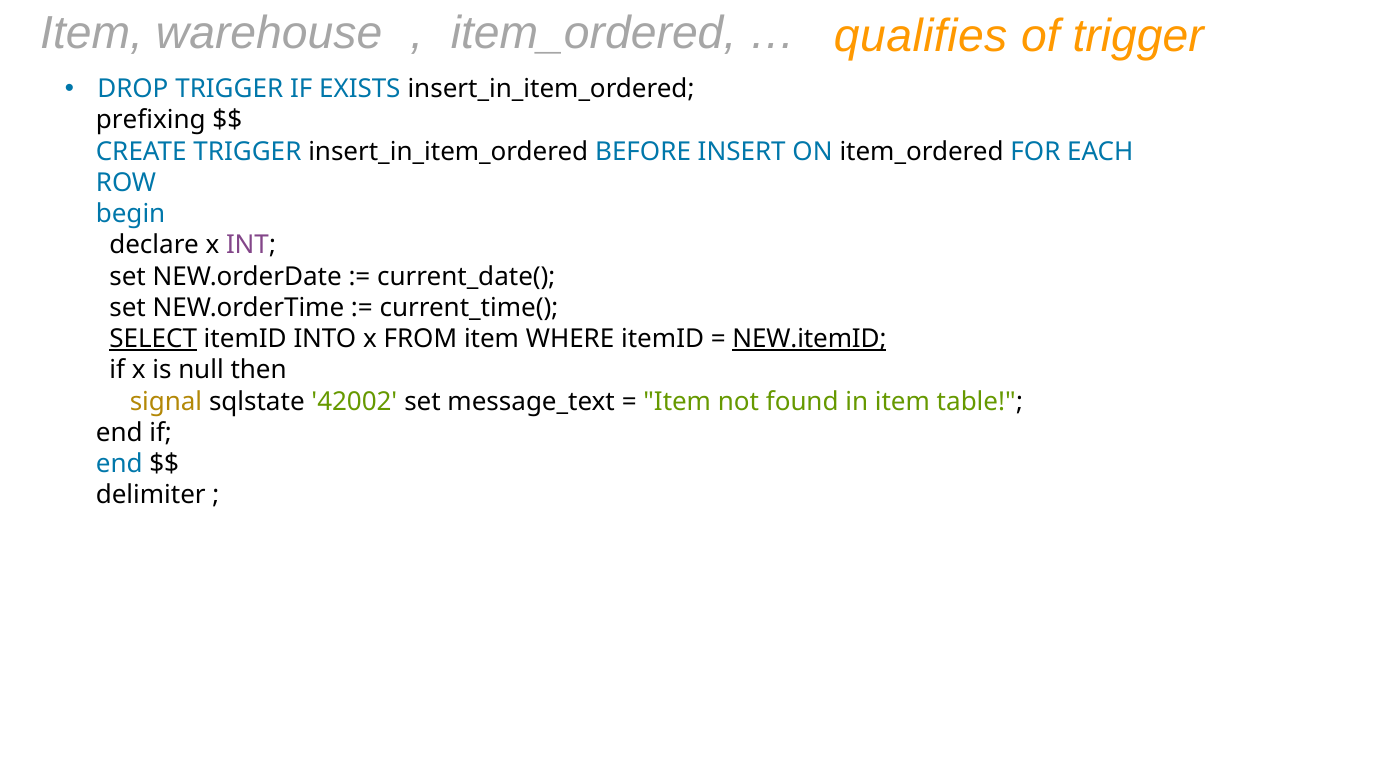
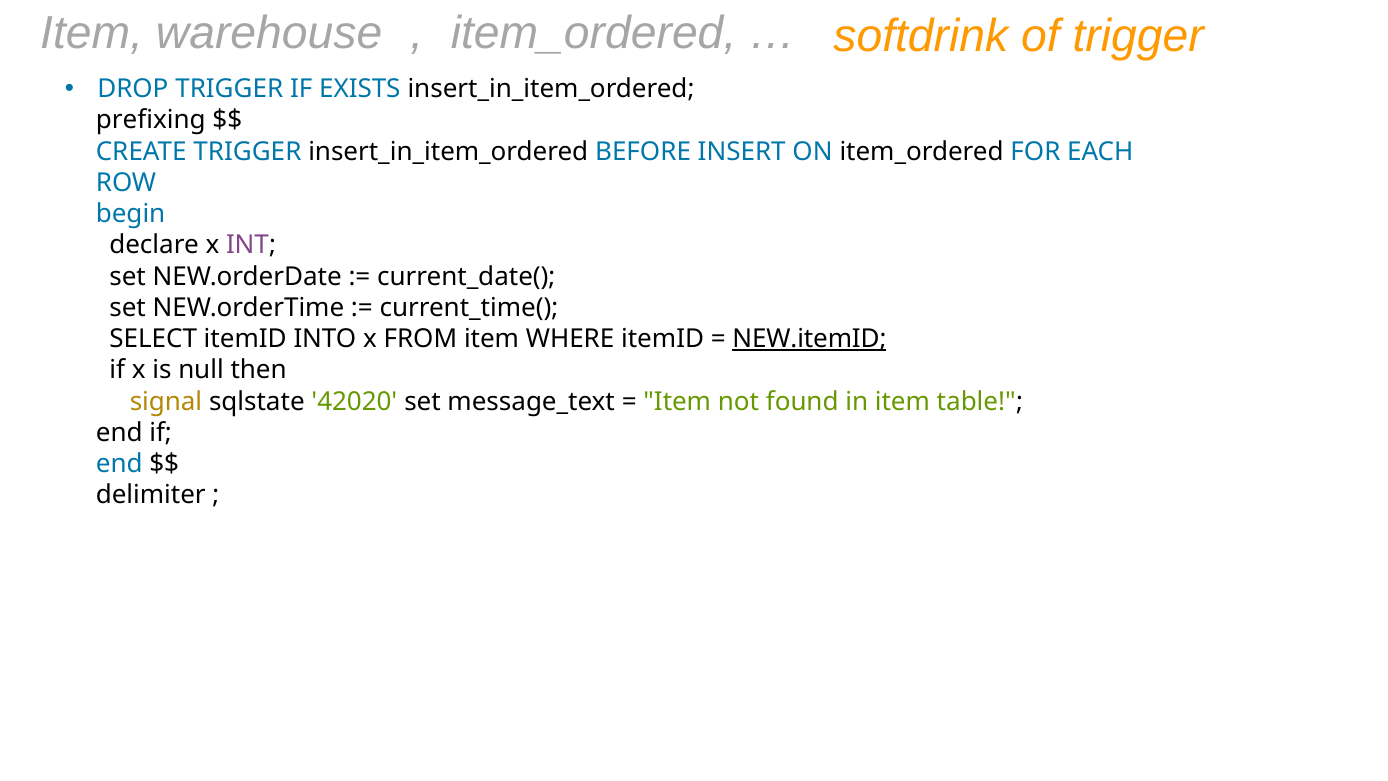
qualifies: qualifies -> softdrink
SELECT underline: present -> none
42002: 42002 -> 42020
